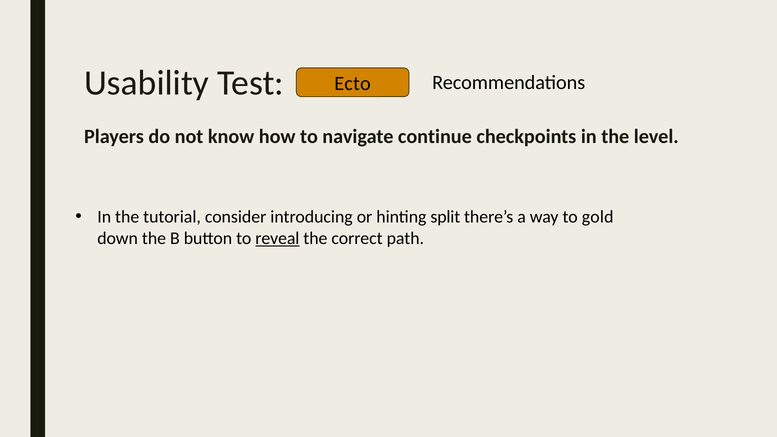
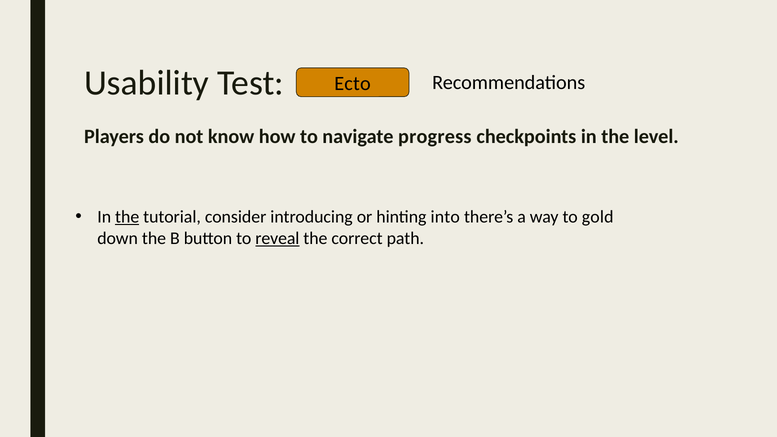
continue: continue -> progress
the at (127, 217) underline: none -> present
split: split -> into
